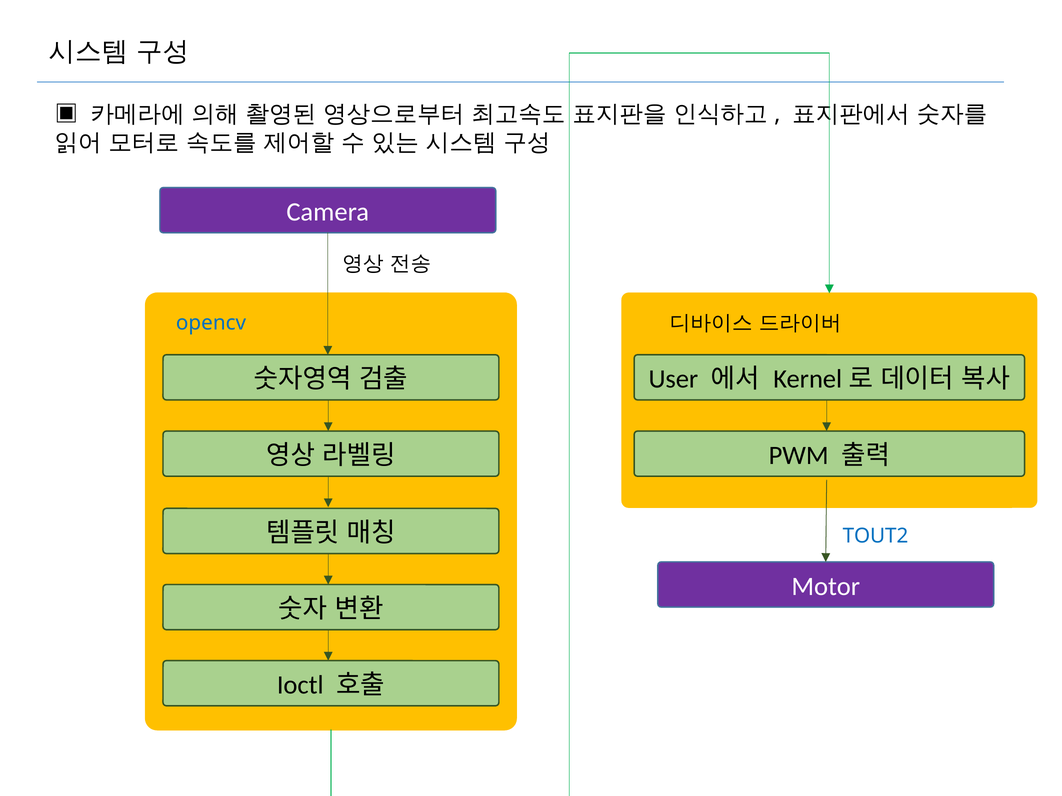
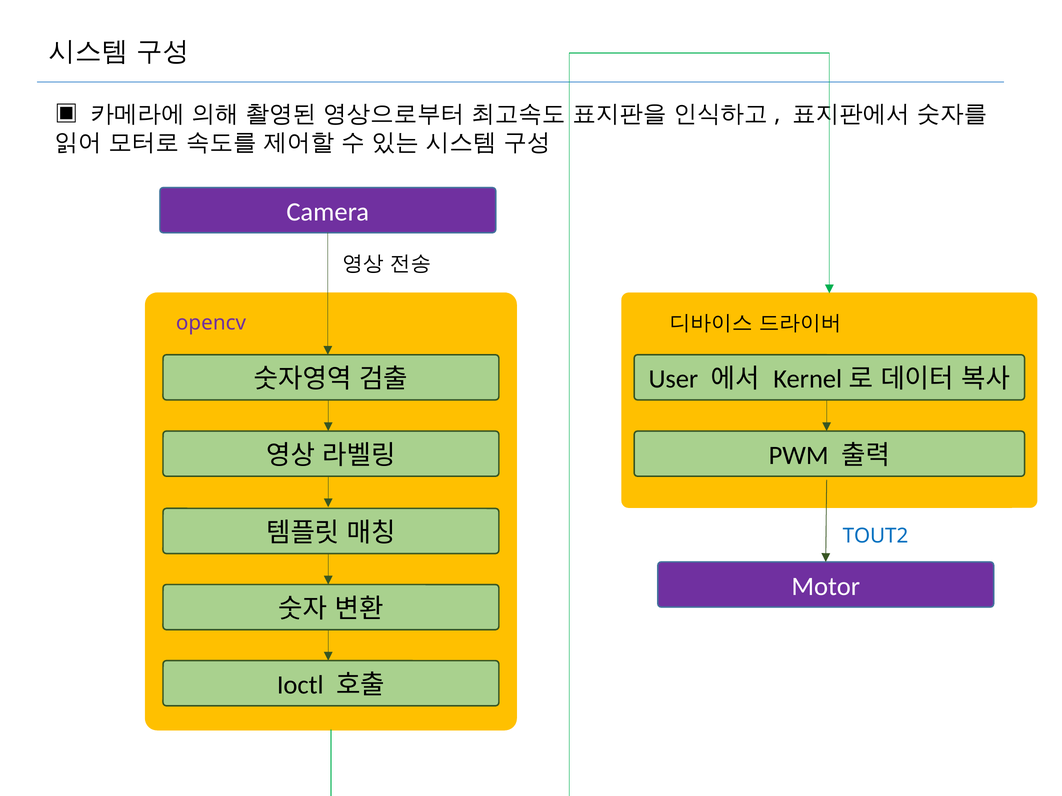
opencv colour: blue -> purple
